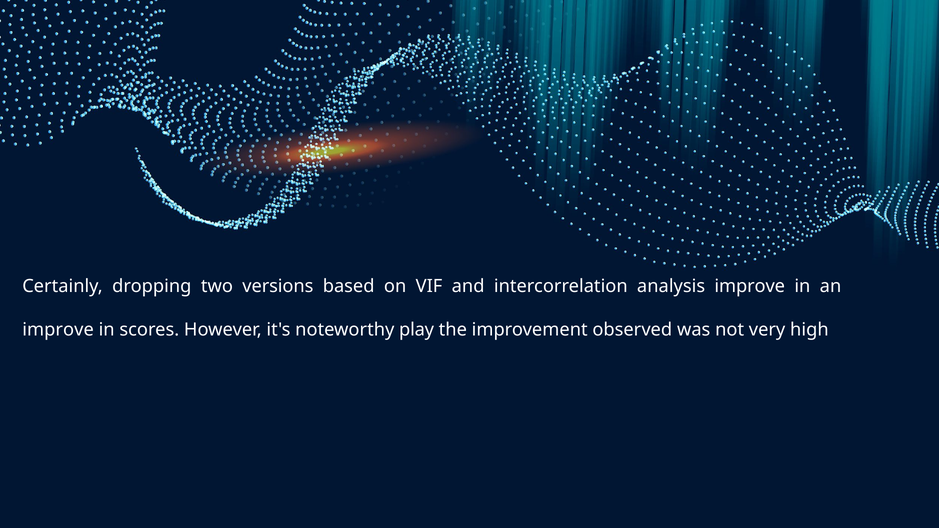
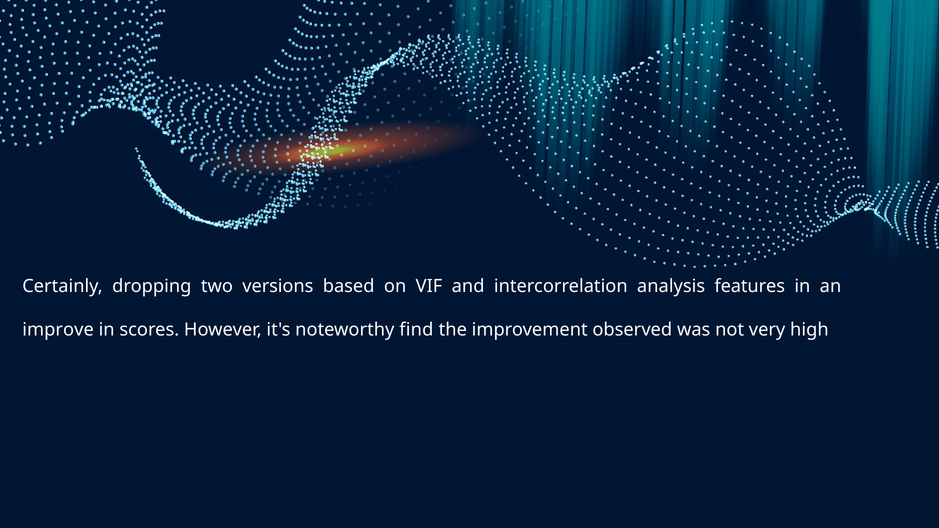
analysis improve: improve -> features
play: play -> find
